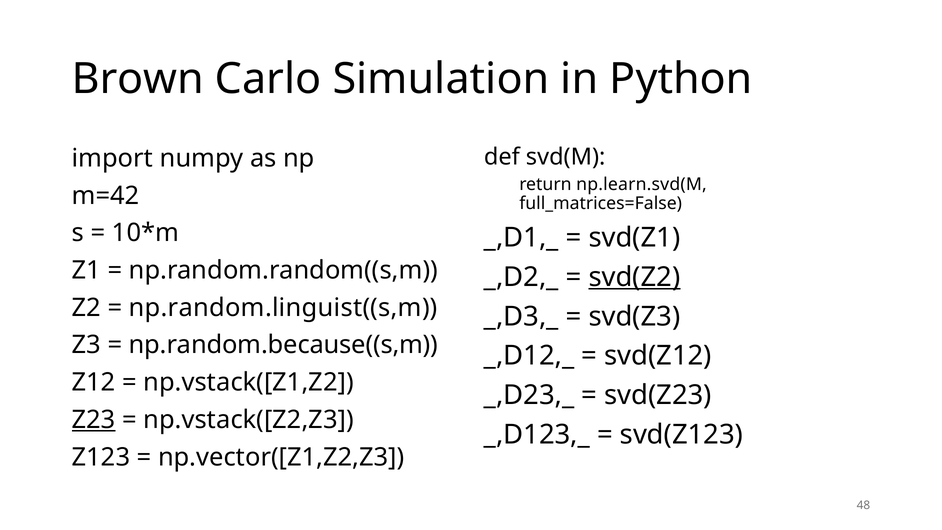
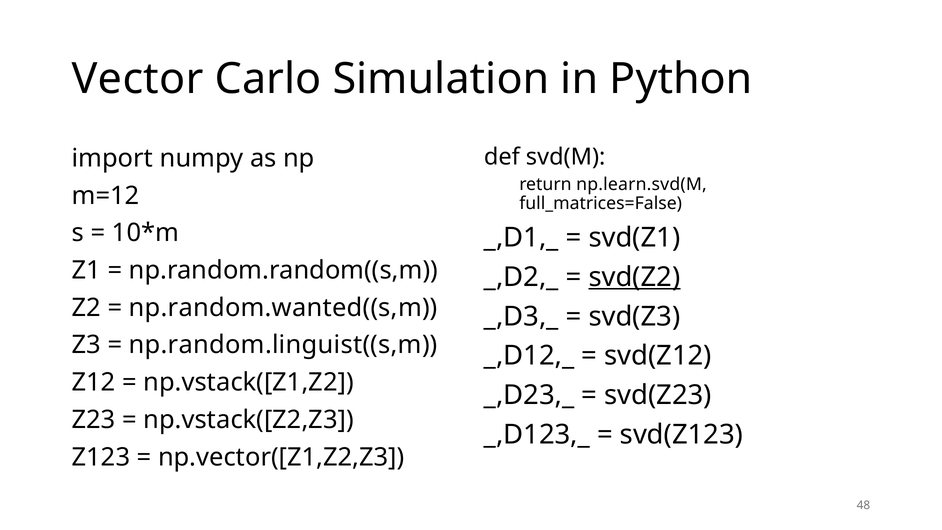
Brown: Brown -> Vector
m=42: m=42 -> m=12
np.random.linguist((s,m: np.random.linguist((s,m -> np.random.wanted((s,m
np.random.because((s,m: np.random.because((s,m -> np.random.linguist((s,m
Z23 underline: present -> none
